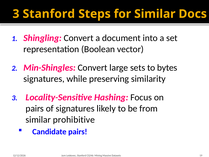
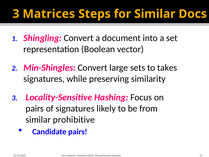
3 Stanford: Stanford -> Matrices
bytes: bytes -> takes
